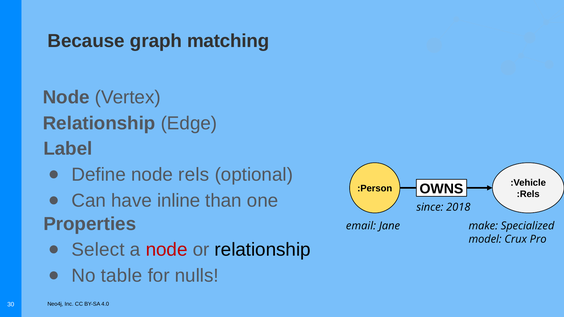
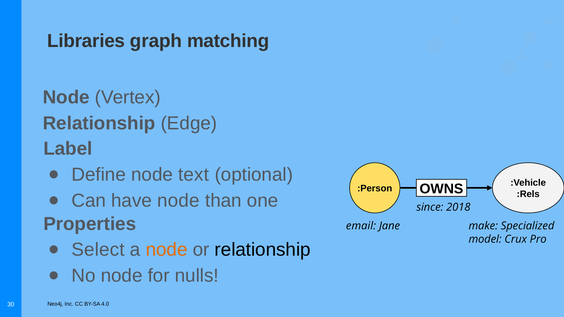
Because: Because -> Libraries
rels: rels -> text
have inline: inline -> node
node at (167, 250) colour: red -> orange
No table: table -> node
